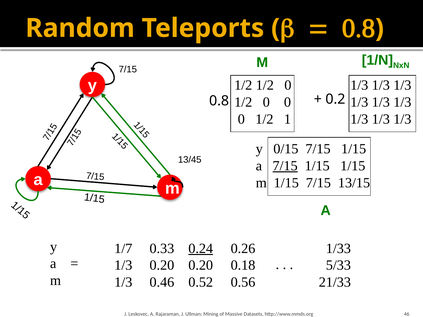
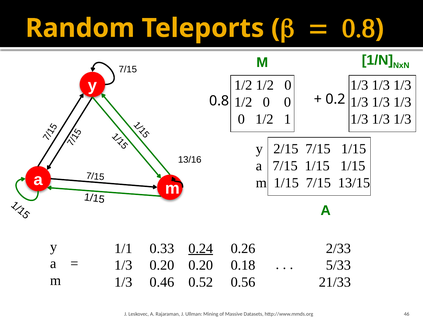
0/15: 0/15 -> 2/15
13/45: 13/45 -> 13/16
7/15 at (285, 166) underline: present -> none
1/7: 1/7 -> 1/1
1/33: 1/33 -> 2/33
